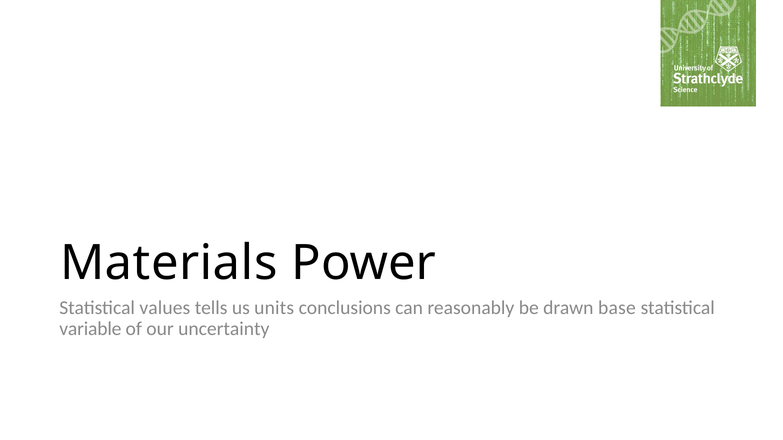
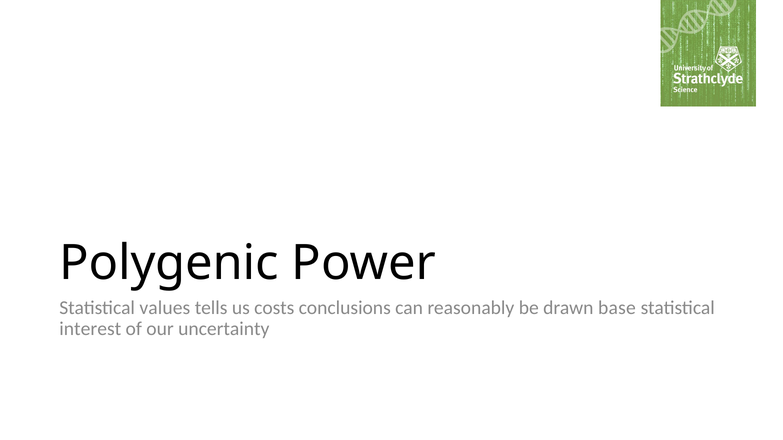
Materials: Materials -> Polygenic
units: units -> costs
variable: variable -> interest
